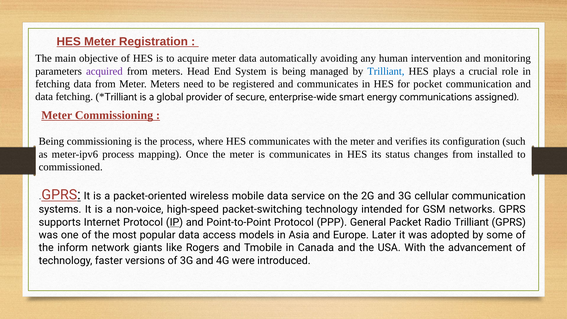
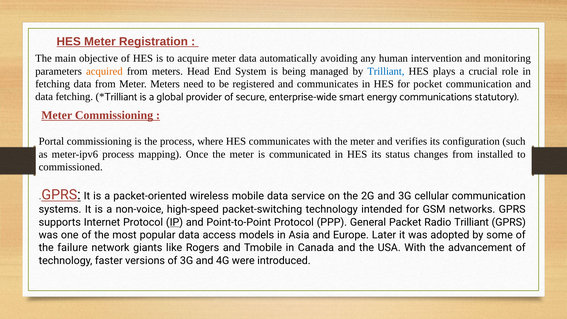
acquired colour: purple -> orange
assigned: assigned -> statutory
Being at (51, 141): Being -> Portal
is communicates: communicates -> communicated
inform: inform -> failure
